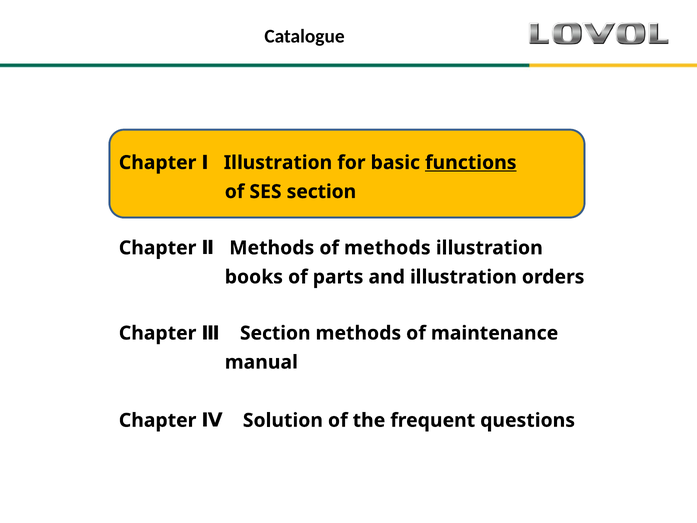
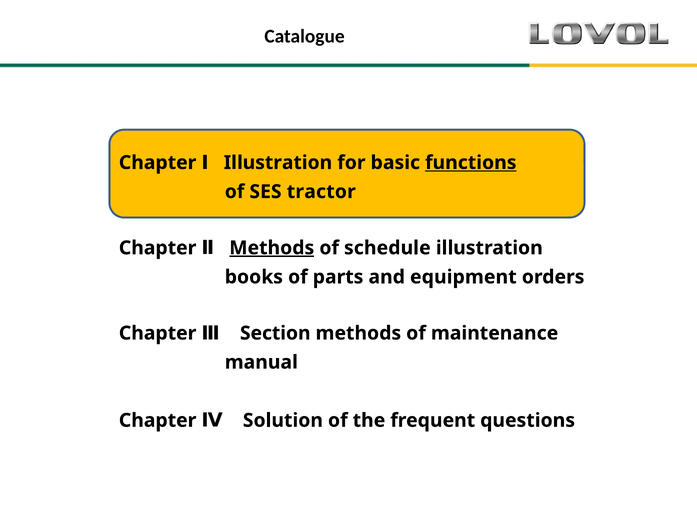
SES section: section -> tractor
Methods at (272, 248) underline: none -> present
of methods: methods -> schedule
and illustration: illustration -> equipment
